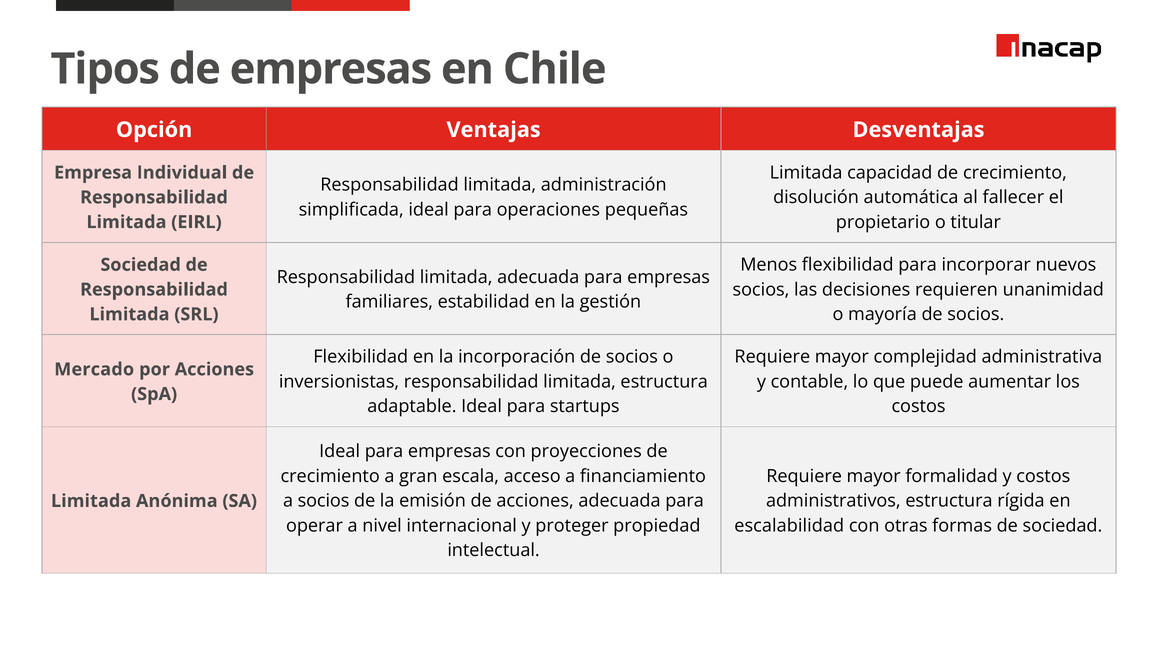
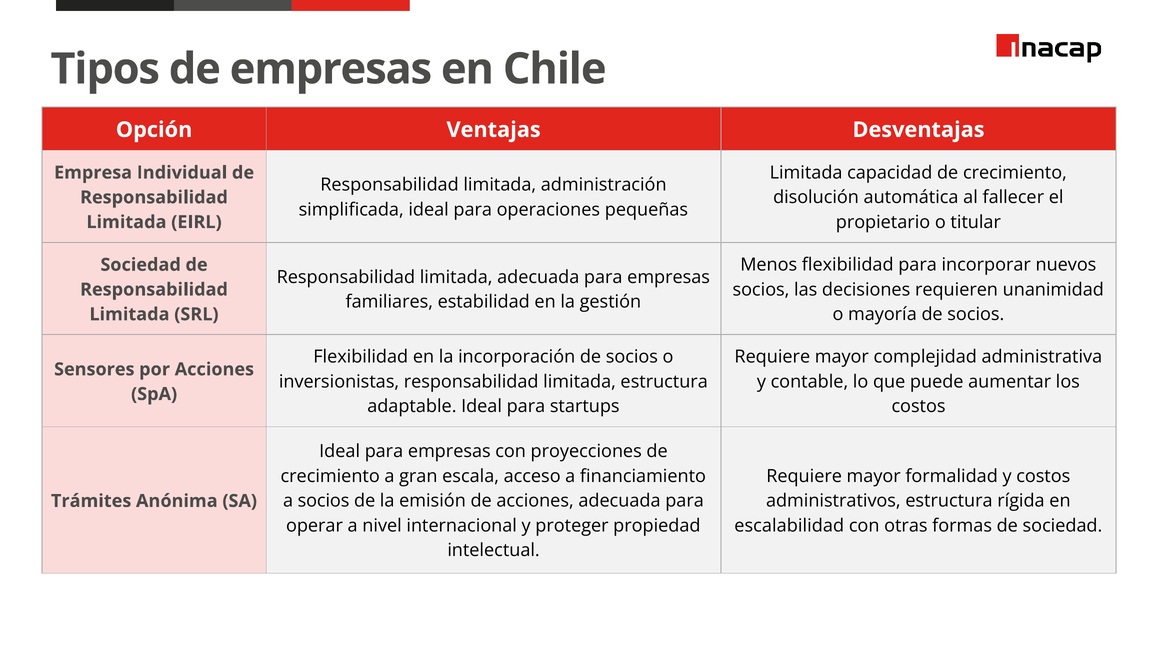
Mercado: Mercado -> Sensores
Limitada at (91, 501): Limitada -> Trámites
